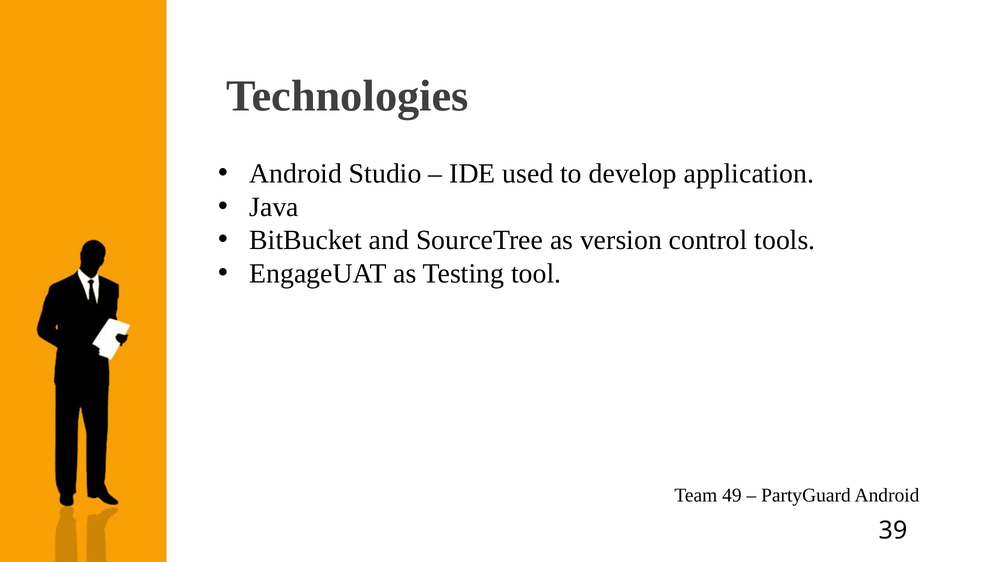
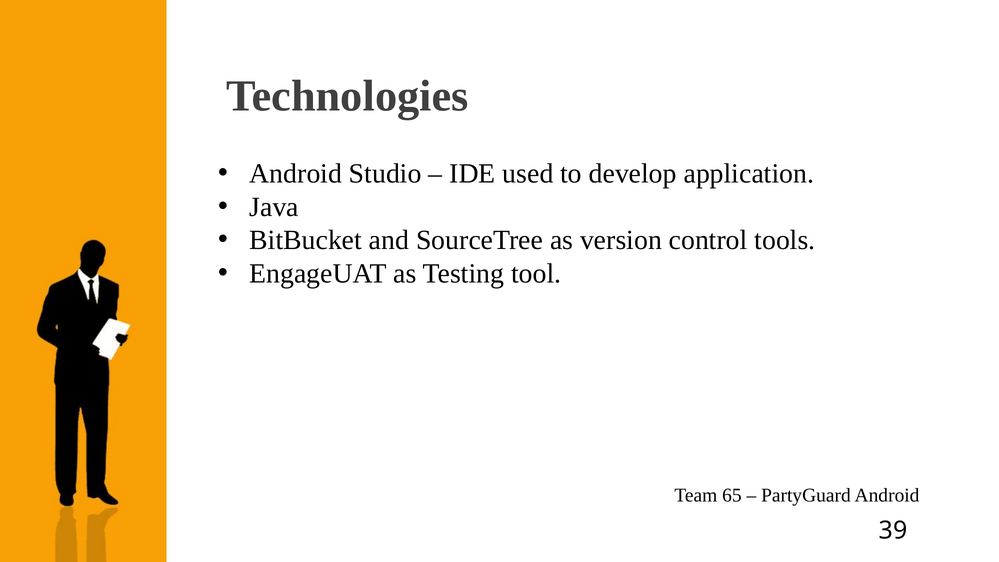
49: 49 -> 65
